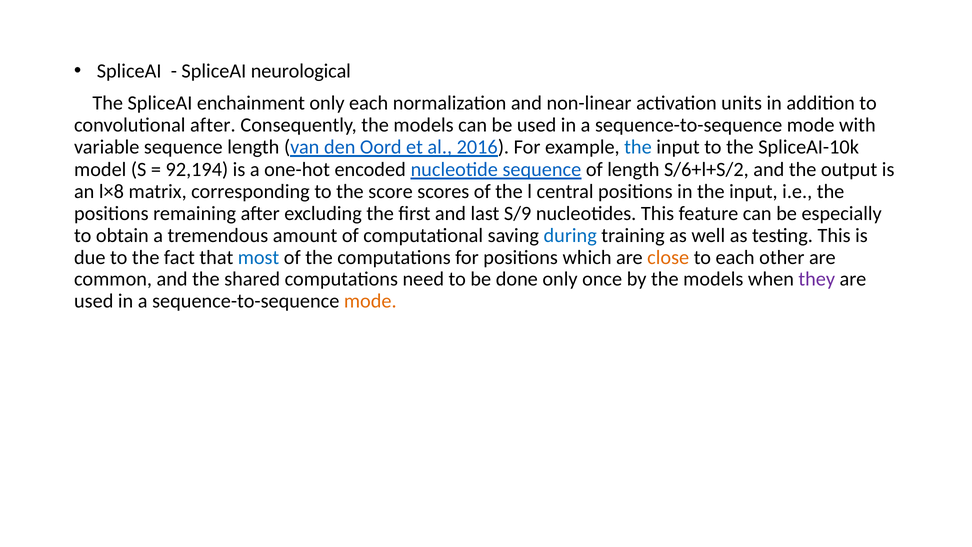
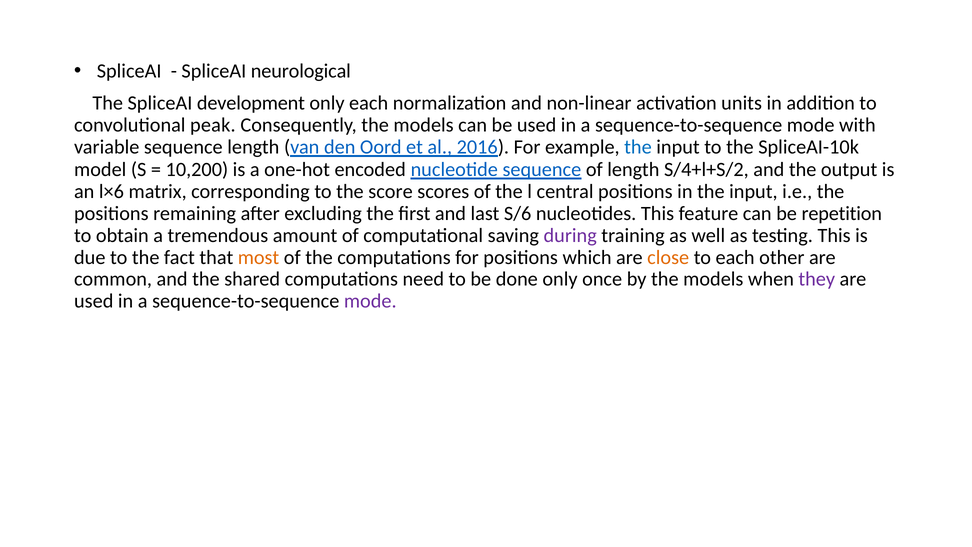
enchainment: enchainment -> development
convolutional after: after -> peak
92,194: 92,194 -> 10,200
S/6+l+S/2: S/6+l+S/2 -> S/4+l+S/2
l×8: l×8 -> l×6
S/9: S/9 -> S/6
especially: especially -> repetition
during colour: blue -> purple
most colour: blue -> orange
mode at (370, 301) colour: orange -> purple
